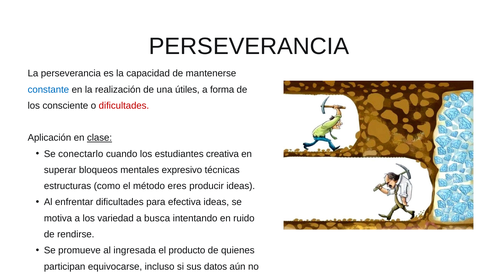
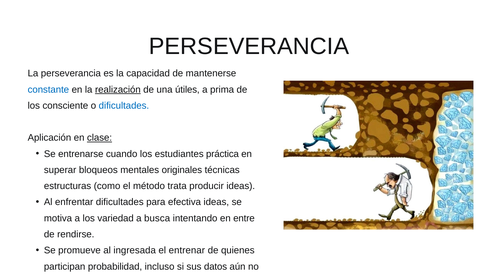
realización underline: none -> present
forma: forma -> prima
dificultades at (124, 106) colour: red -> blue
conectarlo: conectarlo -> entrenarse
creativa: creativa -> práctica
expresivo: expresivo -> originales
eres: eres -> trata
ruido: ruido -> entre
producto: producto -> entrenar
equivocarse: equivocarse -> probabilidad
